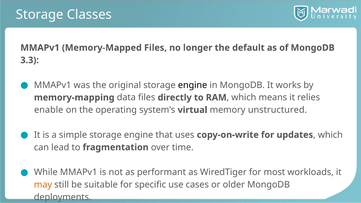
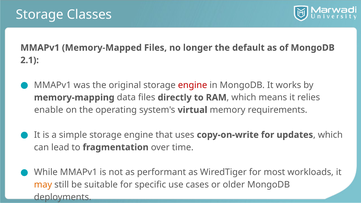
3.3: 3.3 -> 2.1
engine at (193, 85) colour: black -> red
unstructured: unstructured -> requirements
